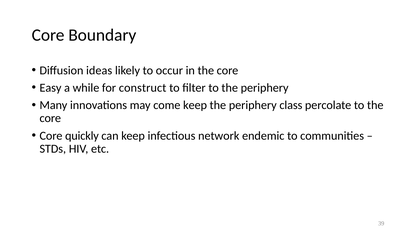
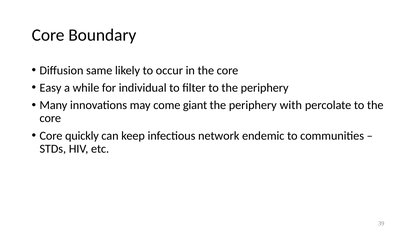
ideas: ideas -> same
construct: construct -> individual
come keep: keep -> giant
class: class -> with
